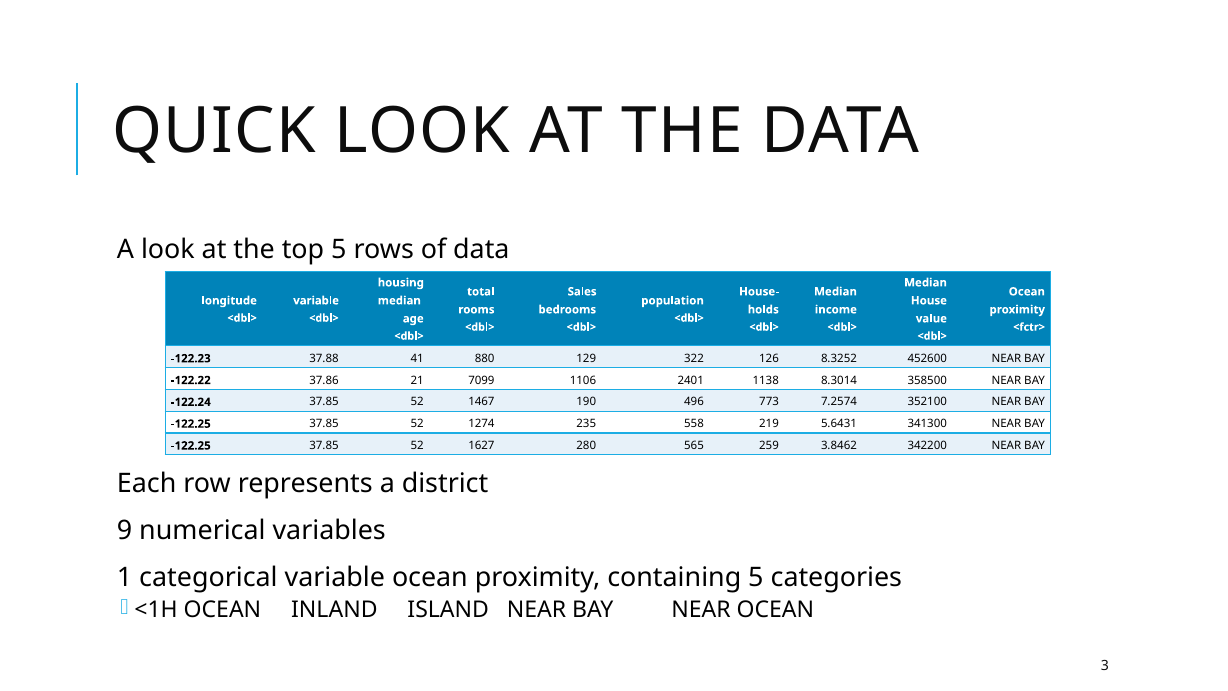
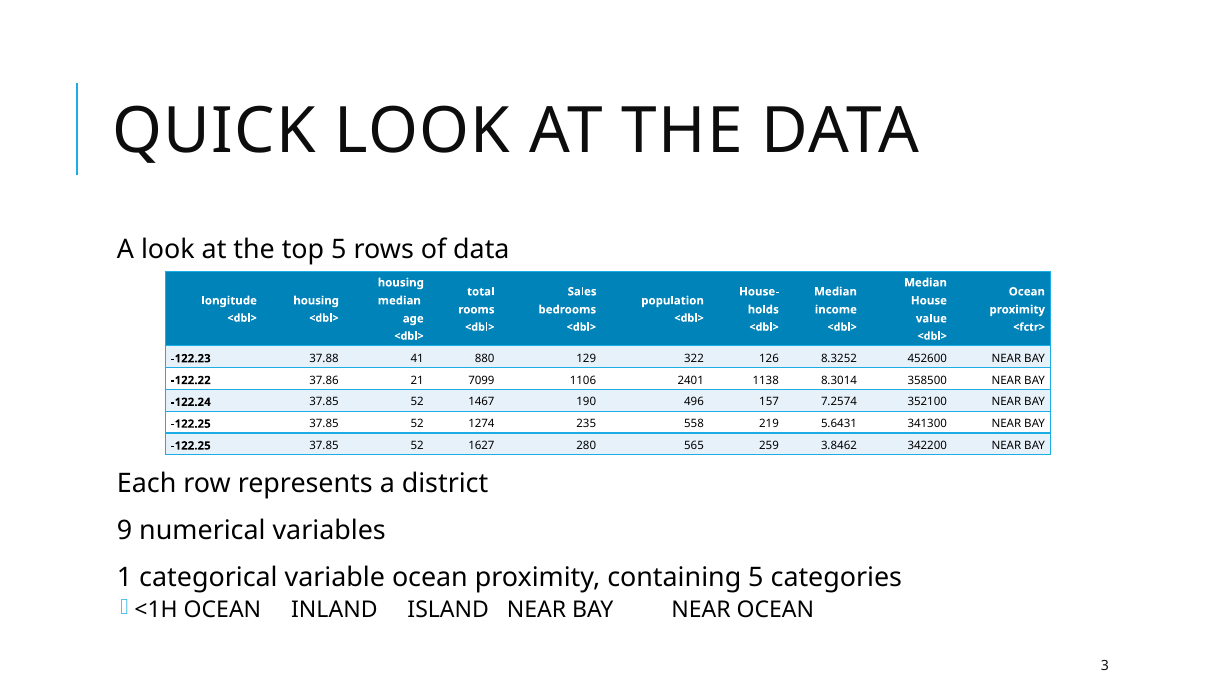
variable at (316, 301): variable -> housing
773: 773 -> 157
